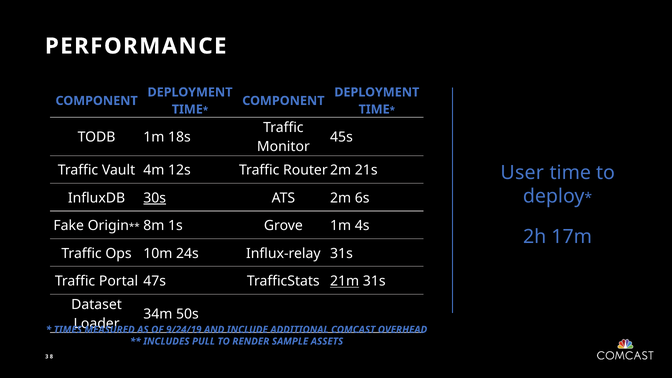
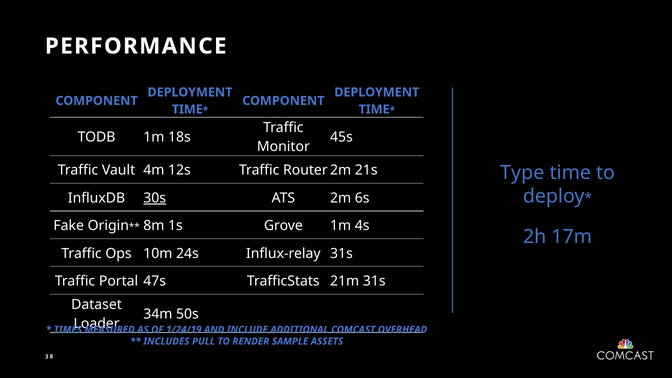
User: User -> Type
21m underline: present -> none
9/24/19: 9/24/19 -> 1/24/19
